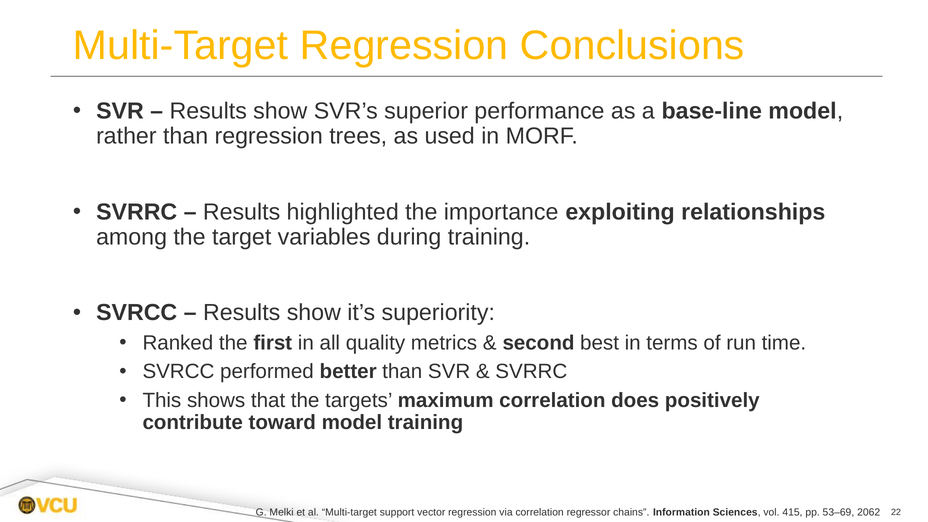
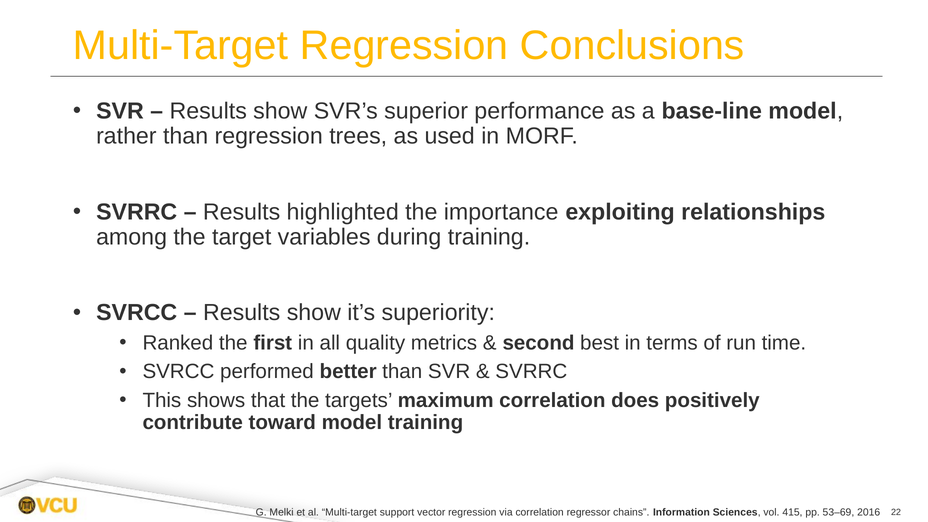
2062: 2062 -> 2016
